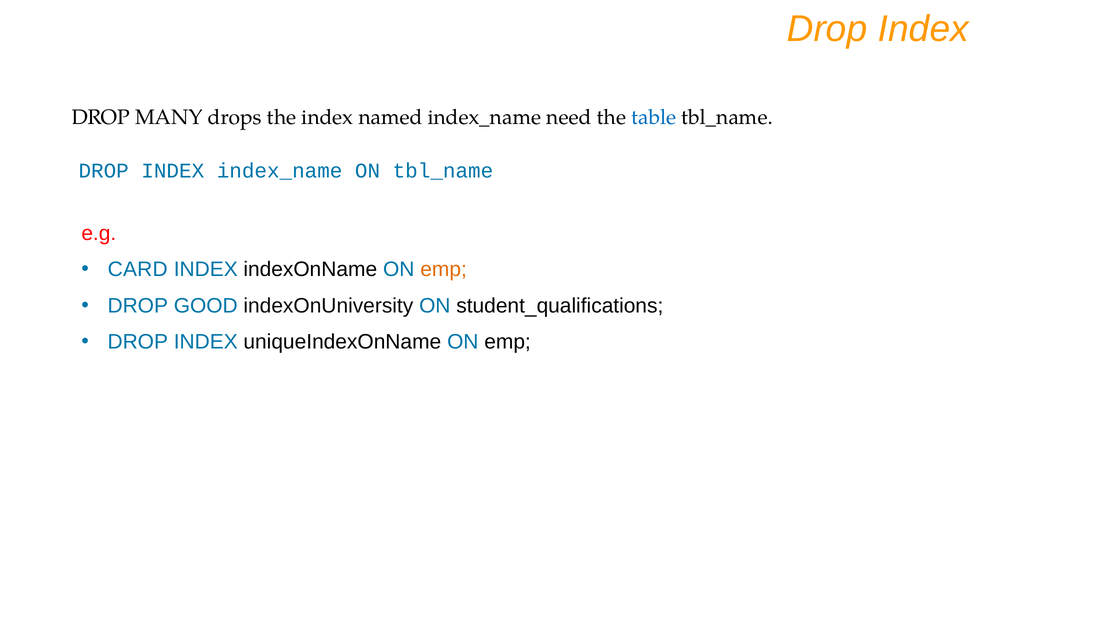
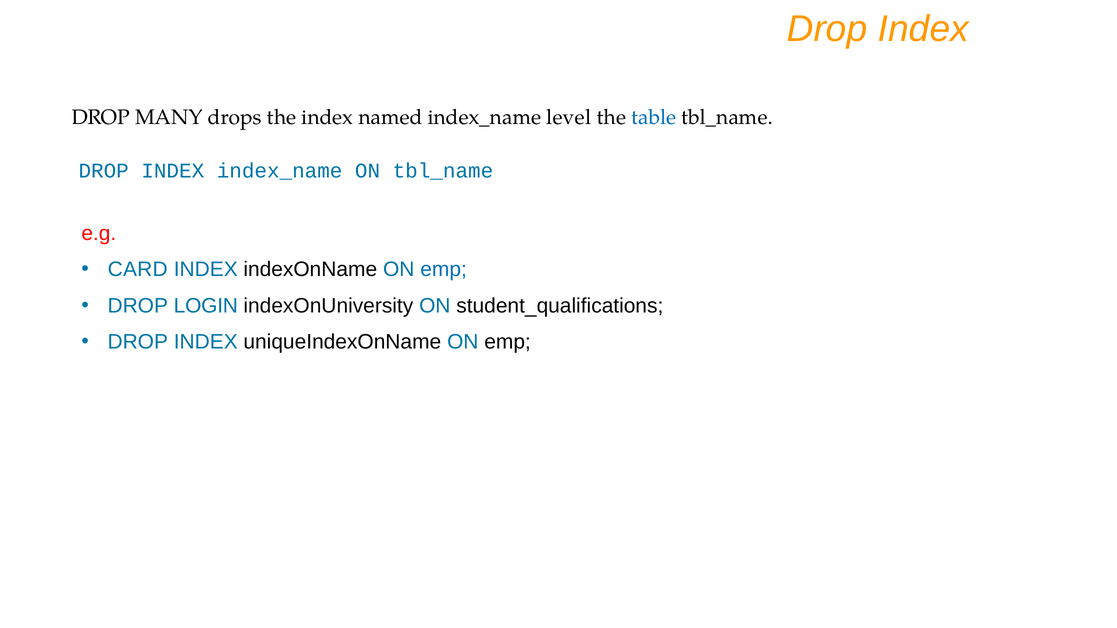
need: need -> level
emp at (444, 270) colour: orange -> blue
GOOD: GOOD -> LOGIN
